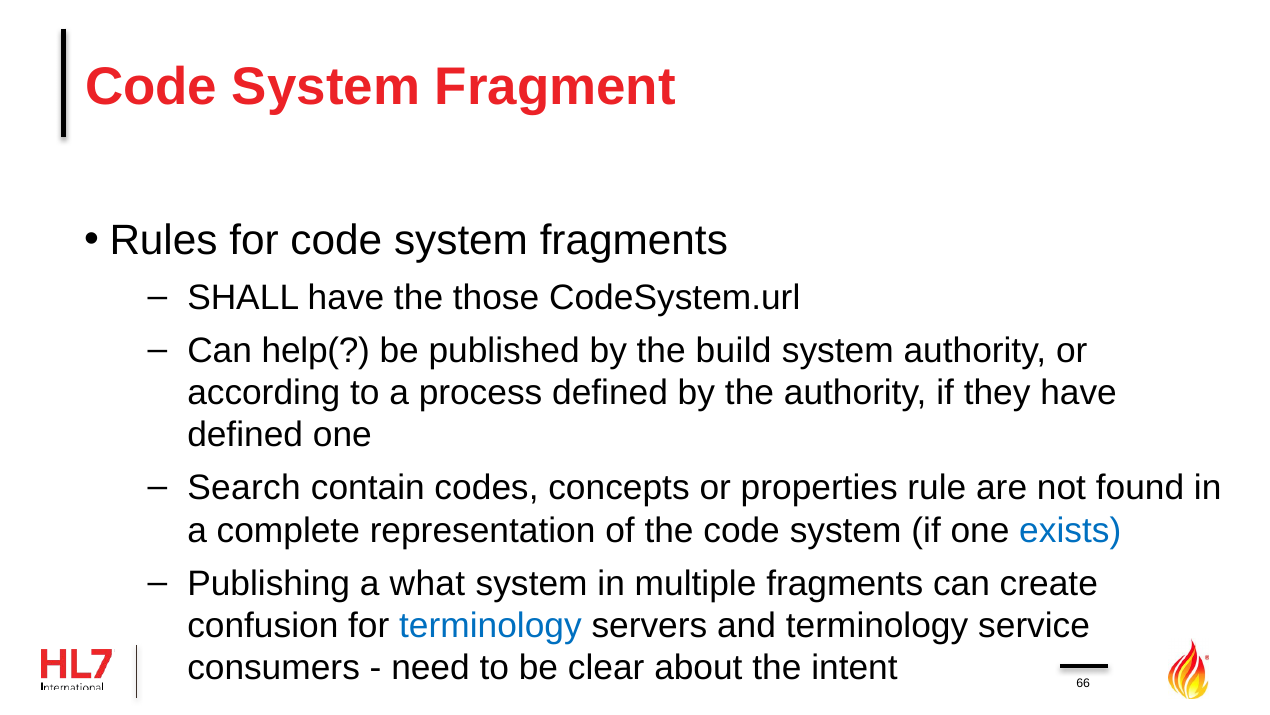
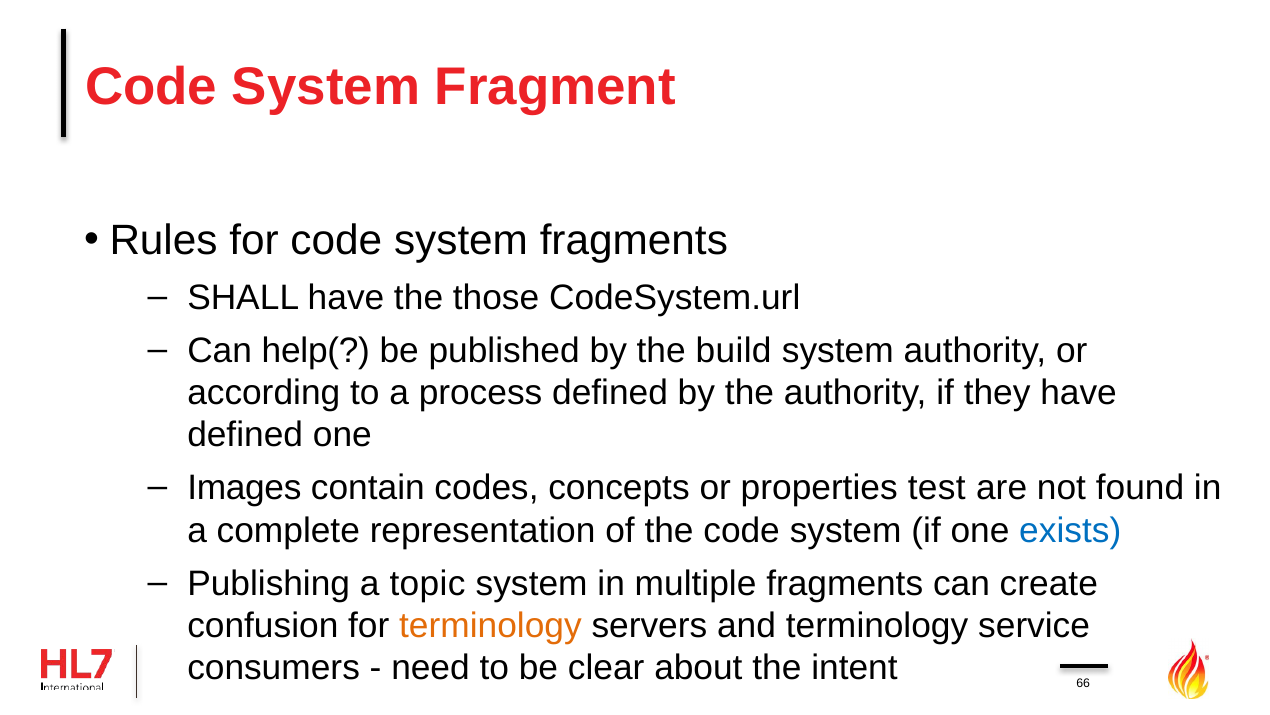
Search: Search -> Images
rule: rule -> test
what: what -> topic
terminology at (490, 625) colour: blue -> orange
